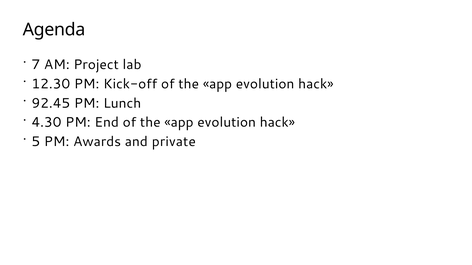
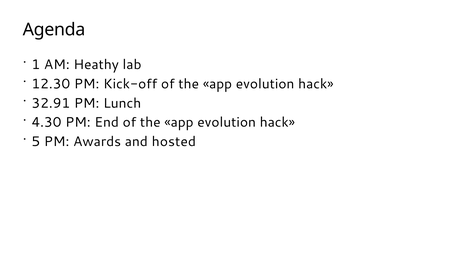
7: 7 -> 1
Project: Project -> Heathy
92.45: 92.45 -> 32.91
private: private -> hosted
